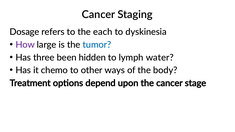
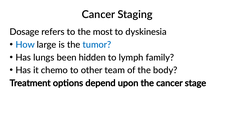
each: each -> most
How colour: purple -> blue
three: three -> lungs
water: water -> family
ways: ways -> team
